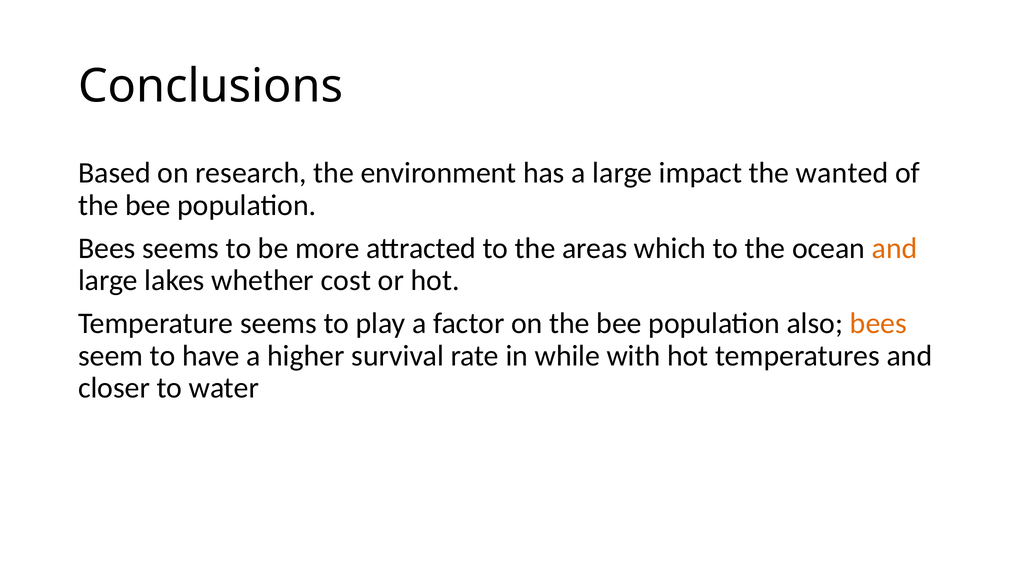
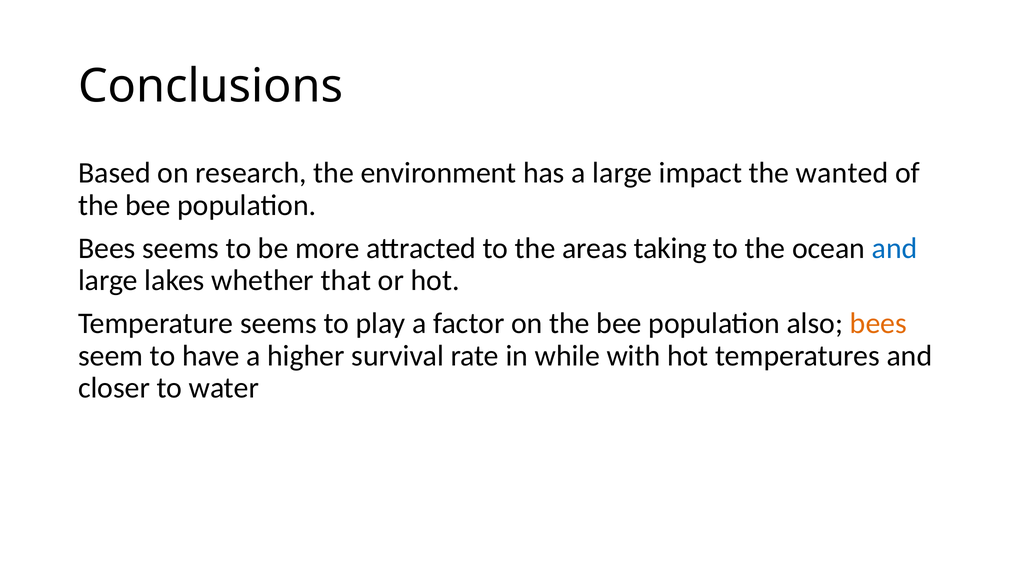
which: which -> taking
and at (895, 248) colour: orange -> blue
cost: cost -> that
